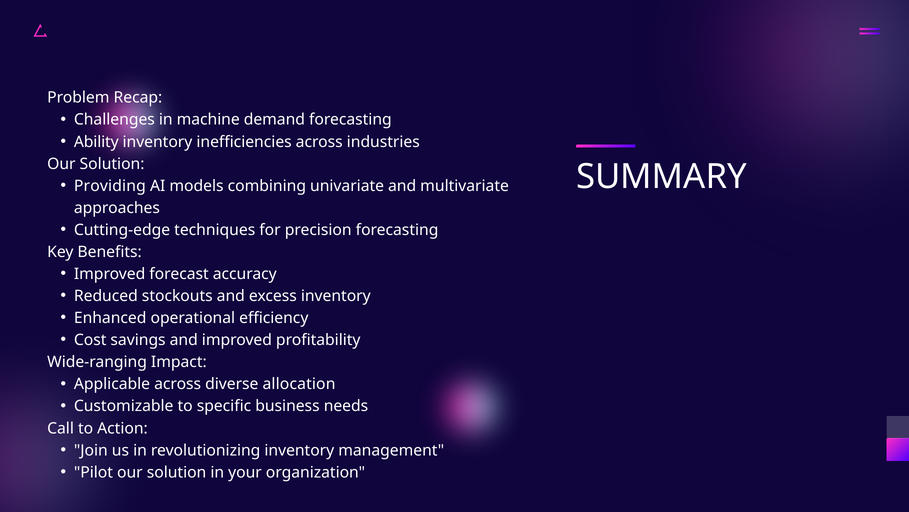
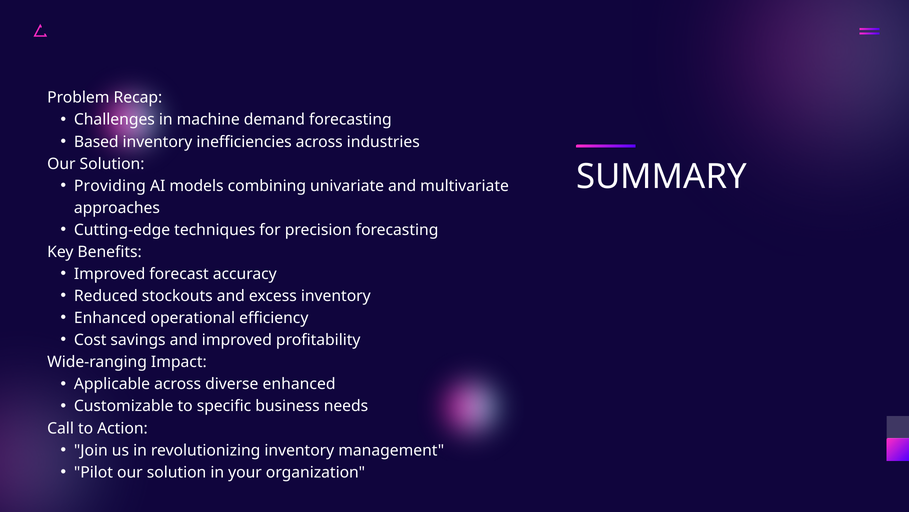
Ability: Ability -> Based
diverse allocation: allocation -> enhanced
